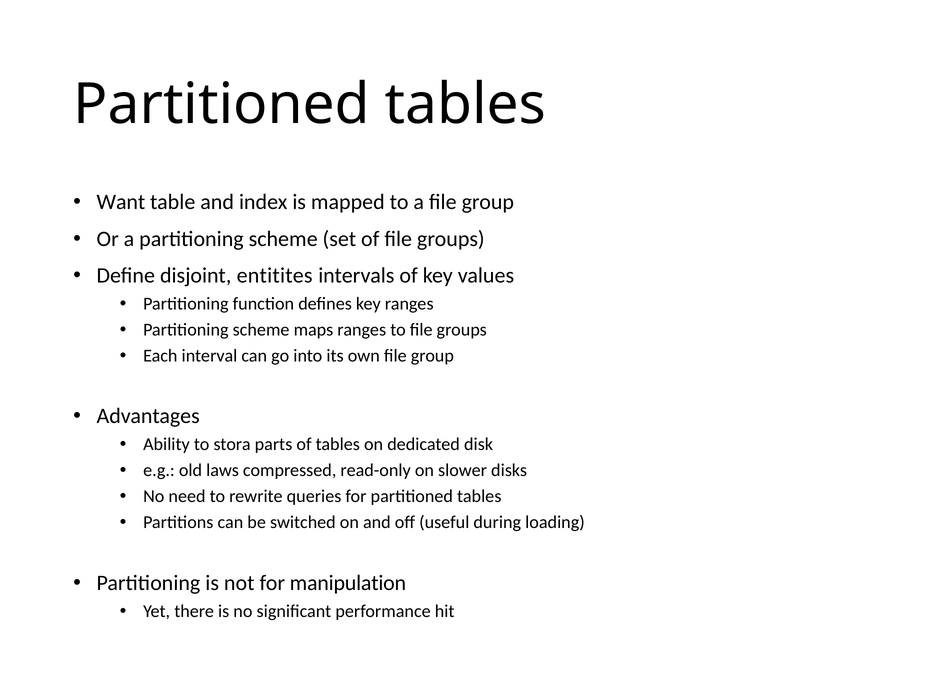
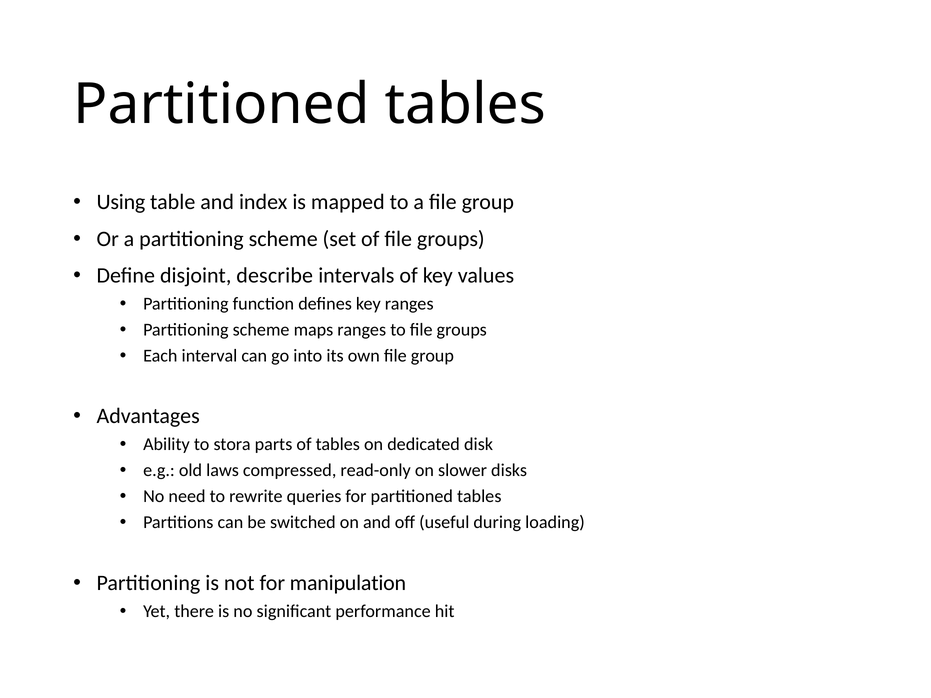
Want: Want -> Using
entitites: entitites -> describe
